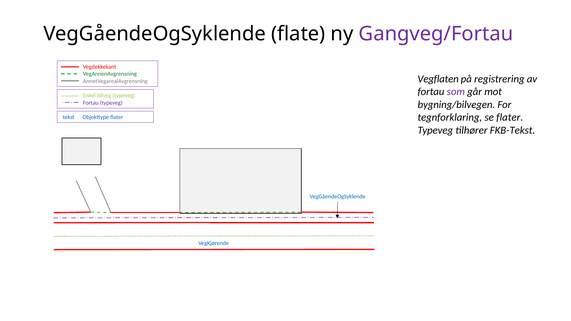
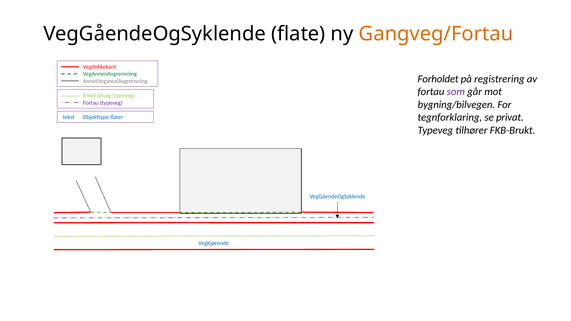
Gangveg/Fortau colour: purple -> orange
Vegflaten: Vegflaten -> Forholdet
se flater: flater -> privat
FKB-Tekst: FKB-Tekst -> FKB-Brukt
